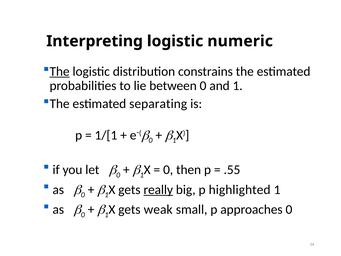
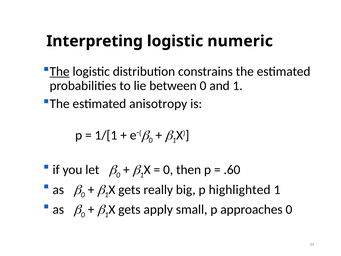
separating: separating -> anisotropy
.55: .55 -> .60
really underline: present -> none
weak: weak -> apply
